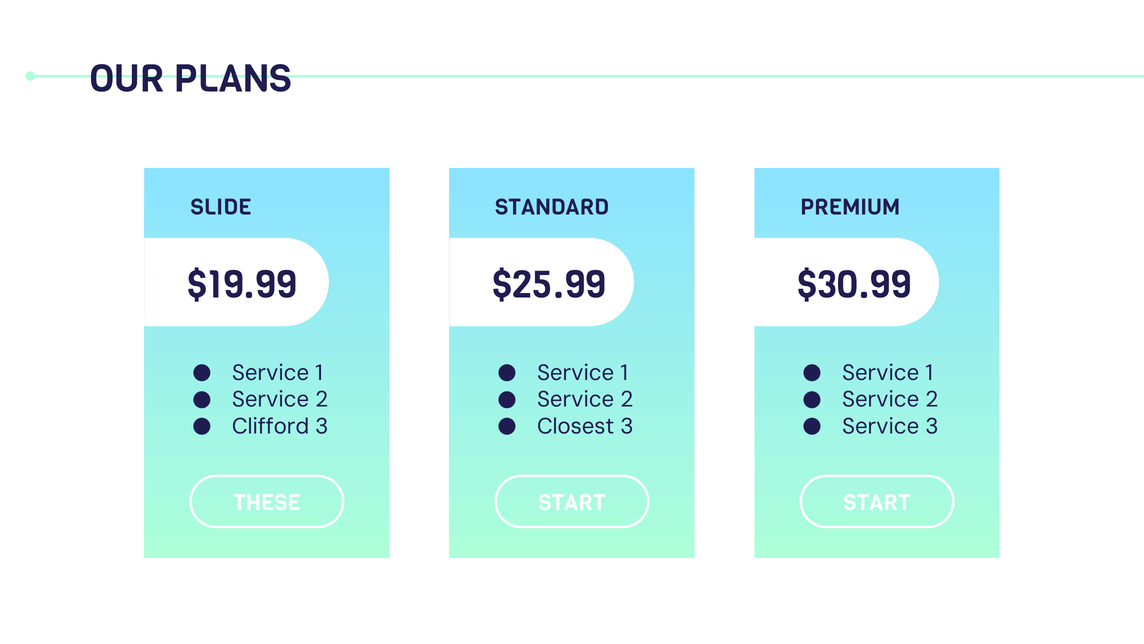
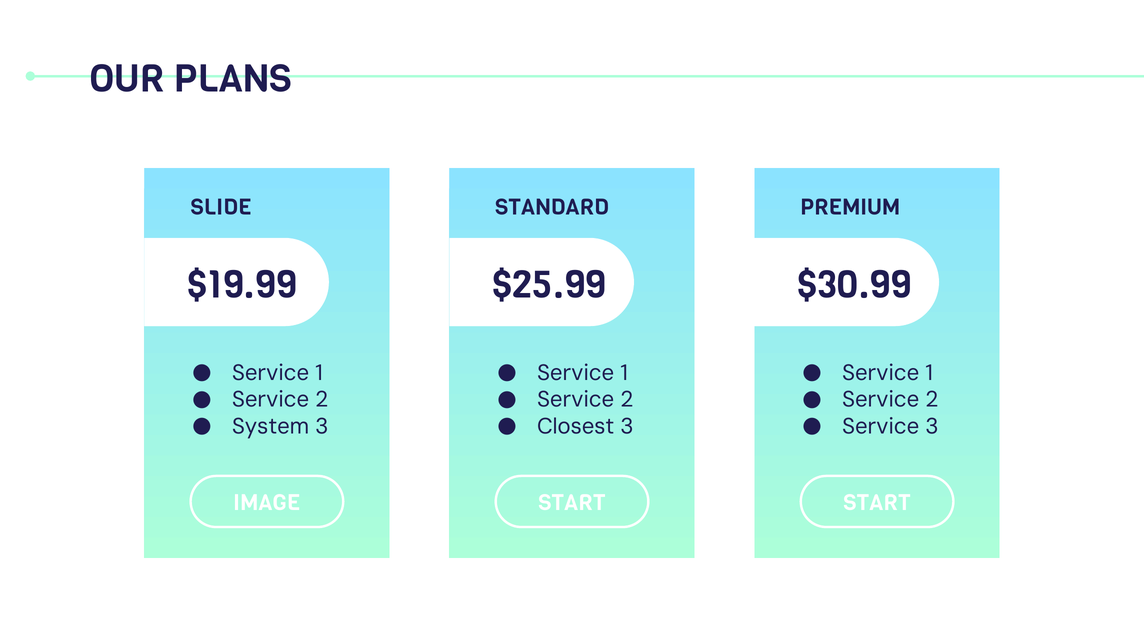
Clifford: Clifford -> System
THESE: THESE -> IMAGE
